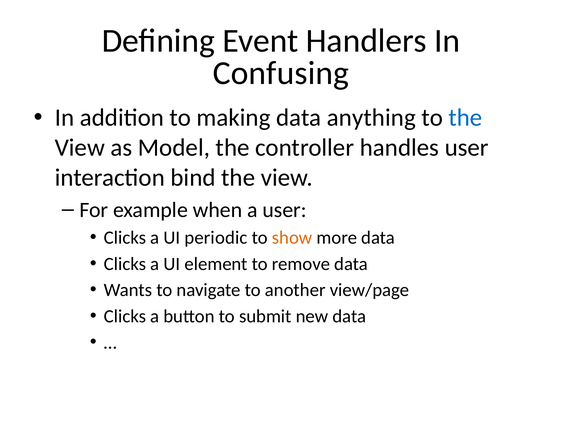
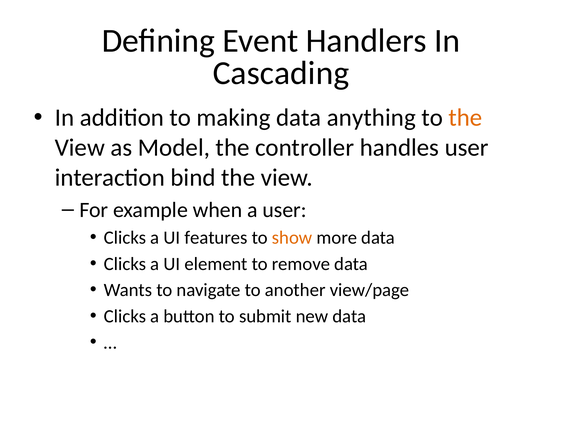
Confusing: Confusing -> Cascading
the at (465, 118) colour: blue -> orange
periodic: periodic -> features
